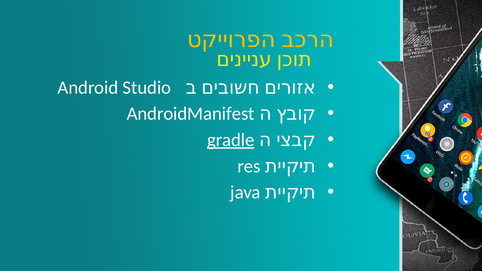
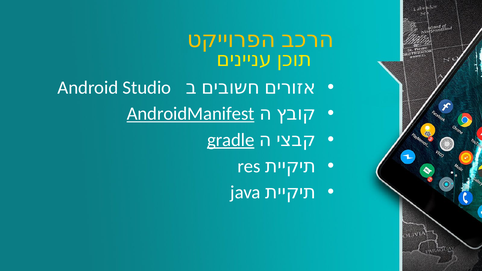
AndroidManifest underline: none -> present
